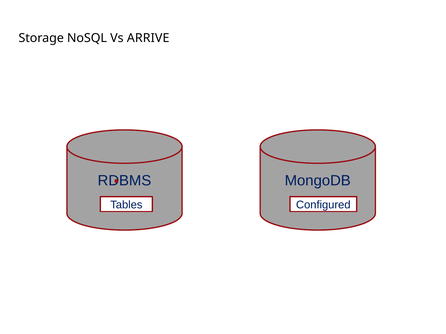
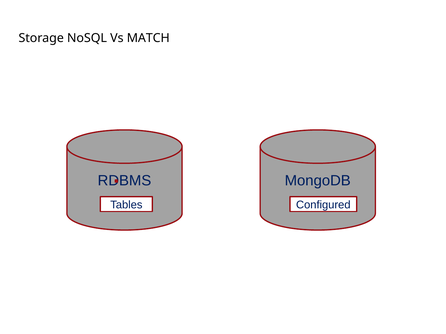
ARRIVE: ARRIVE -> MATCH
